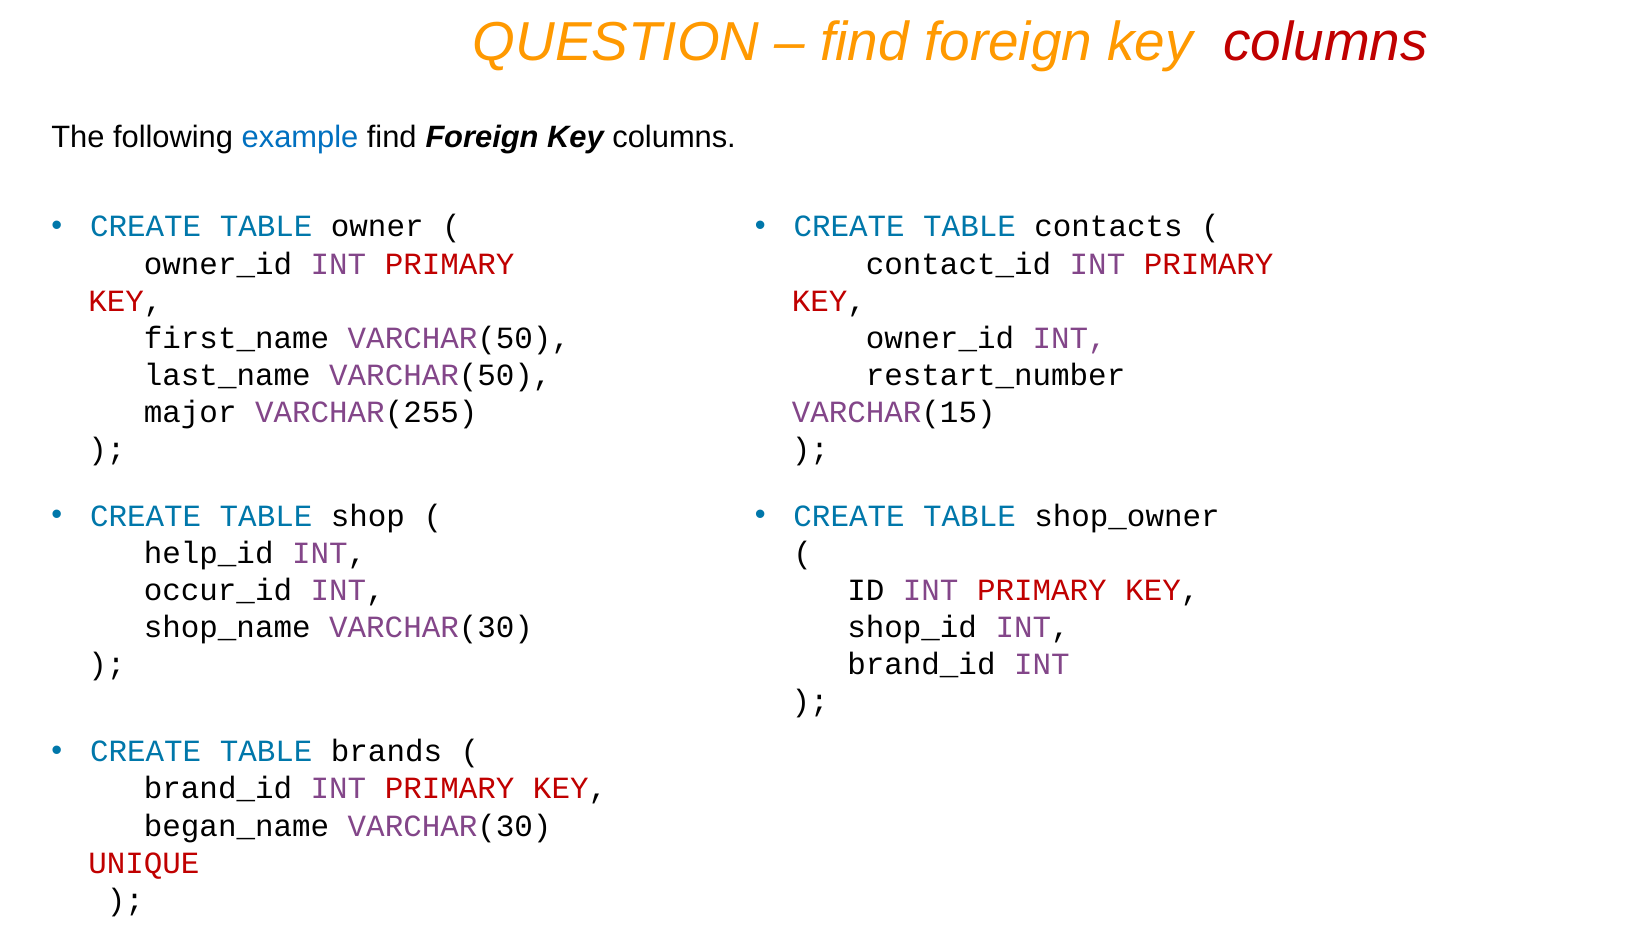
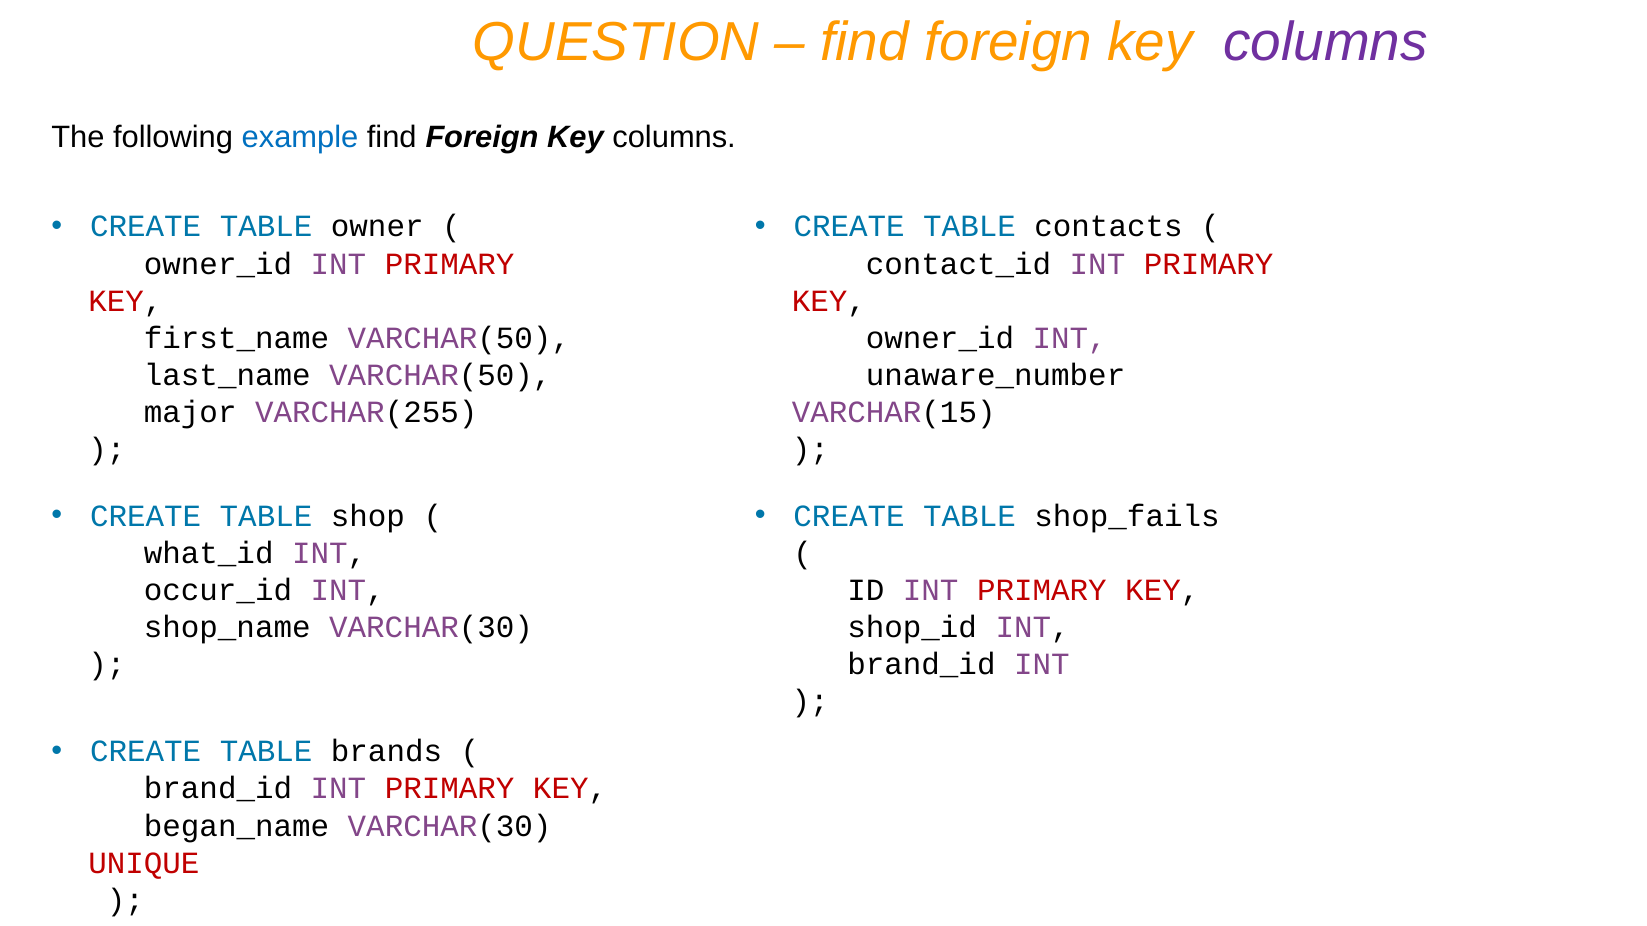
columns at (1326, 43) colour: red -> purple
restart_number: restart_number -> unaware_number
shop_owner: shop_owner -> shop_fails
help_id: help_id -> what_id
